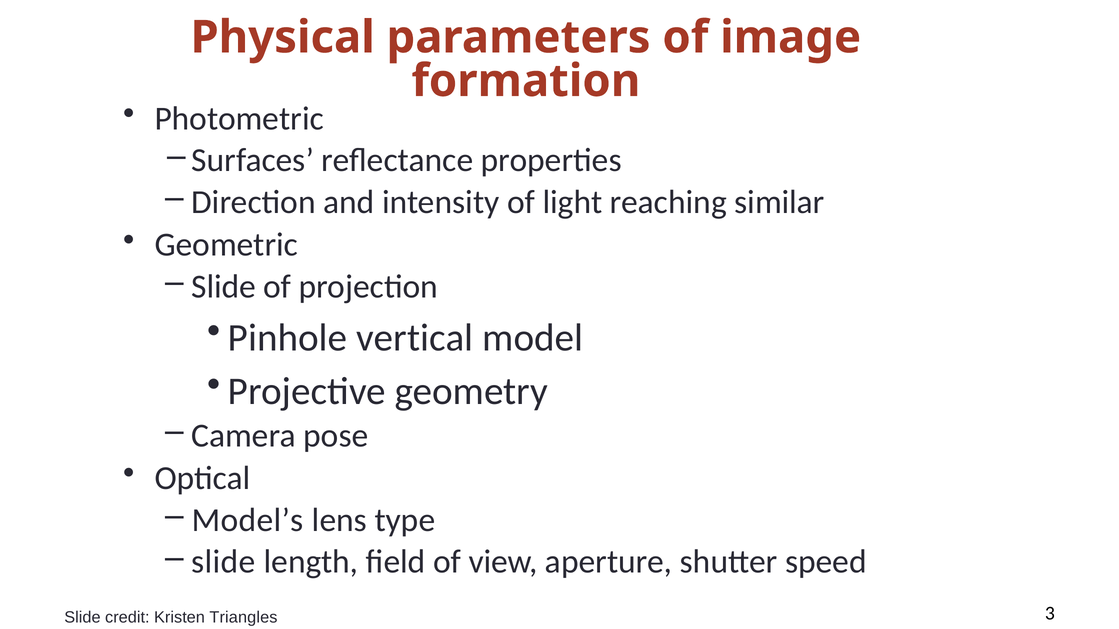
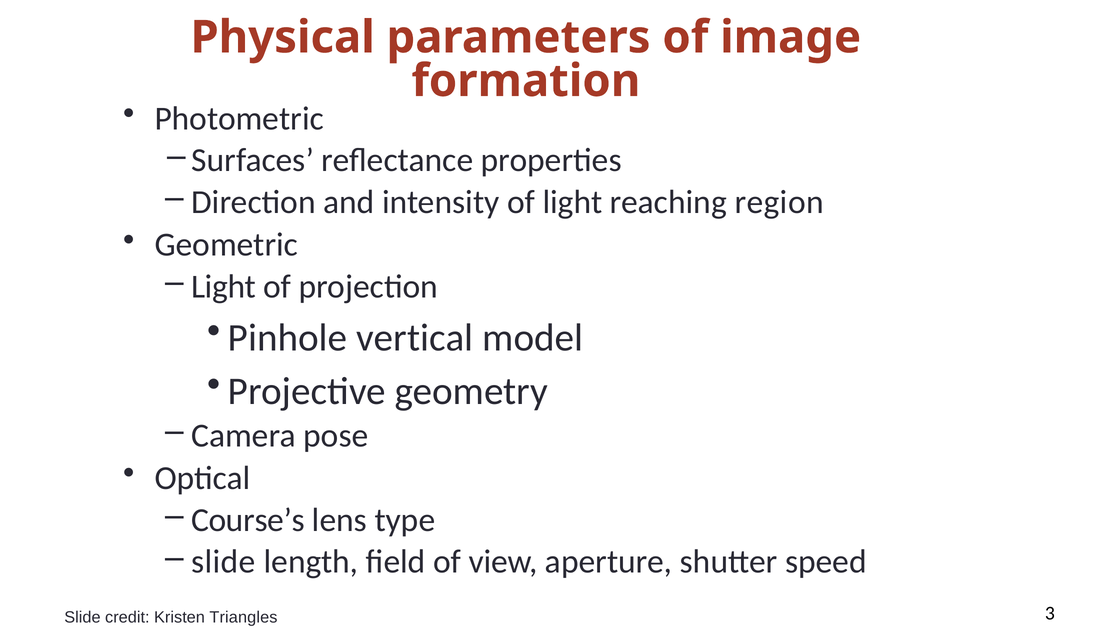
similar: similar -> region
Slide at (223, 287): Slide -> Light
Model’s: Model’s -> Course’s
